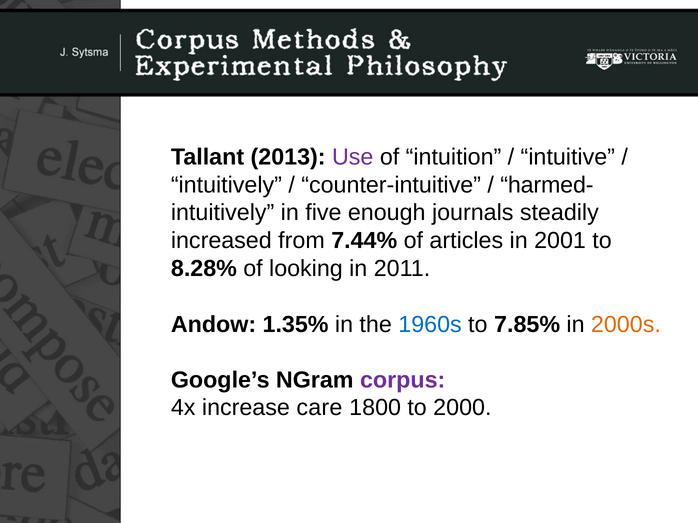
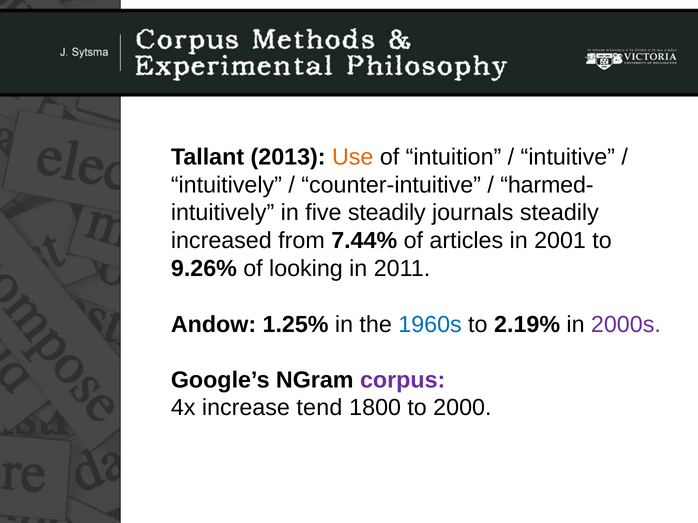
Use colour: purple -> orange
five enough: enough -> steadily
8.28%: 8.28% -> 9.26%
1.35%: 1.35% -> 1.25%
7.85%: 7.85% -> 2.19%
2000s colour: orange -> purple
care: care -> tend
